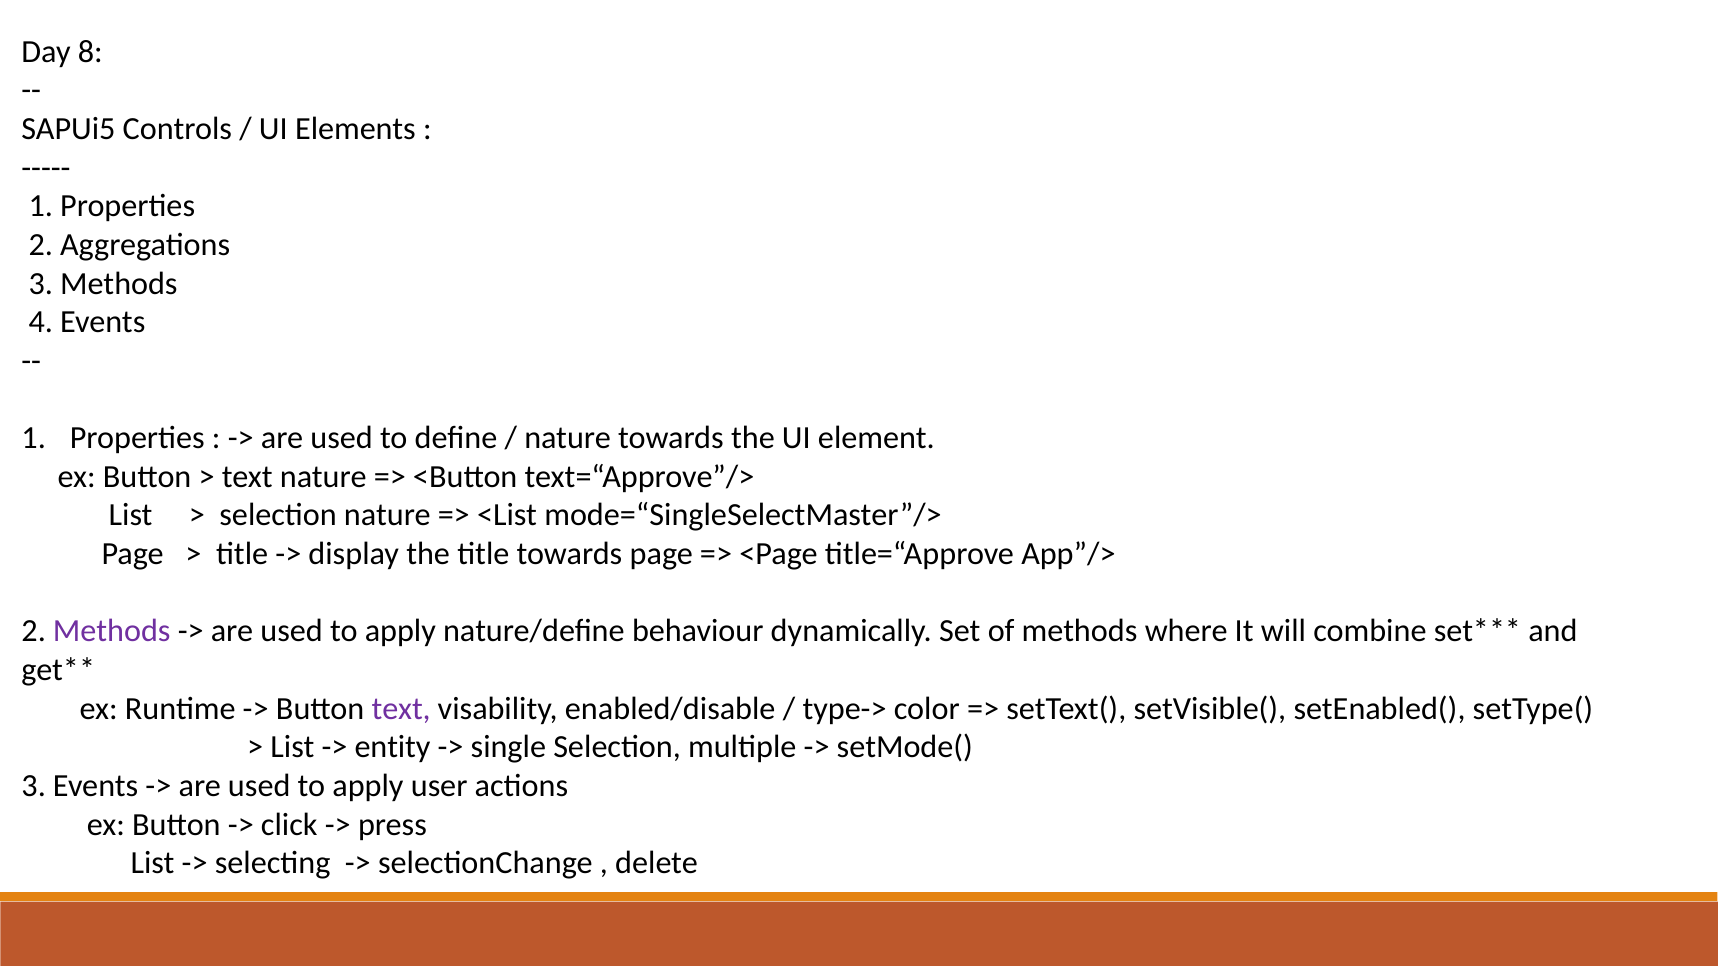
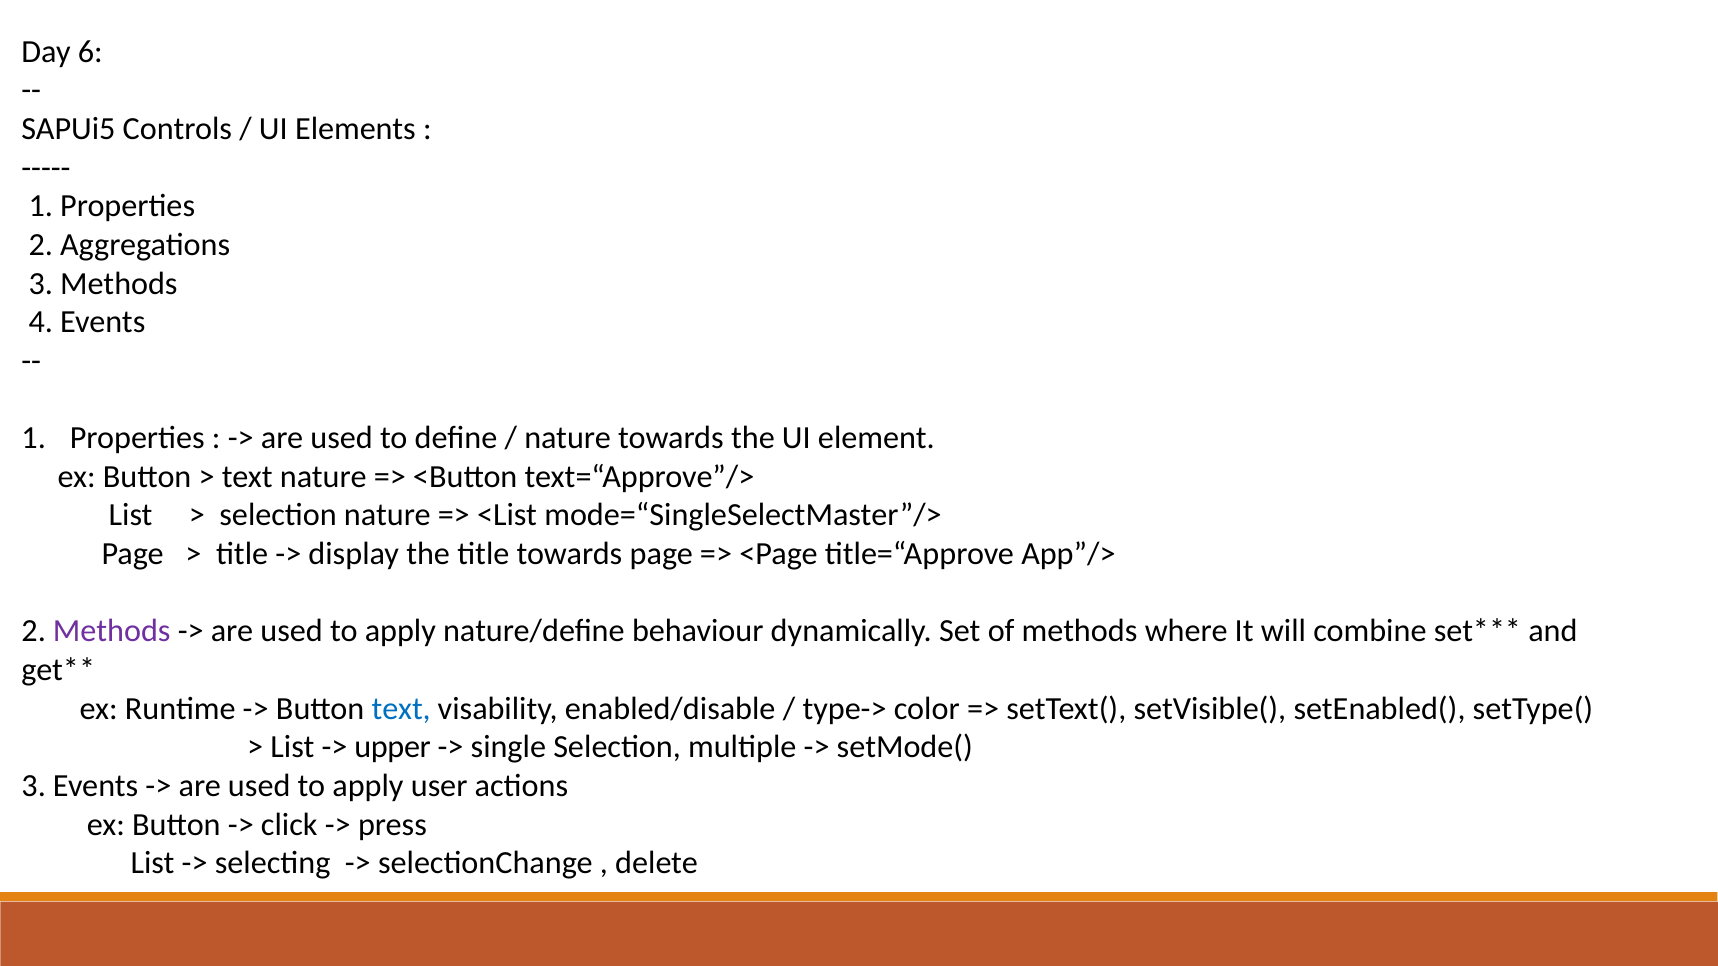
8: 8 -> 6
text at (401, 709) colour: purple -> blue
entity: entity -> upper
